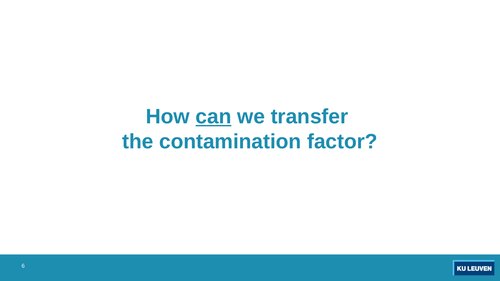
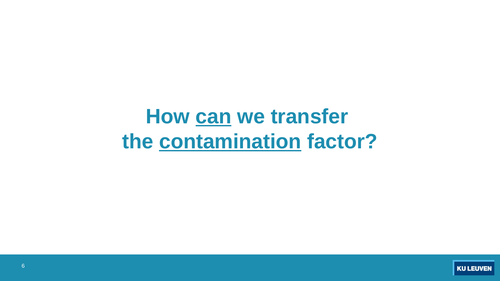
contamination underline: none -> present
